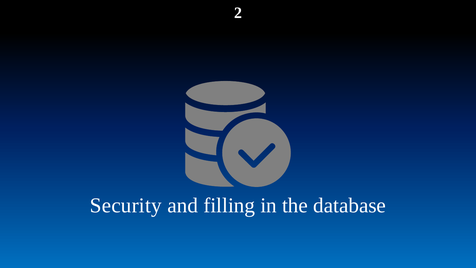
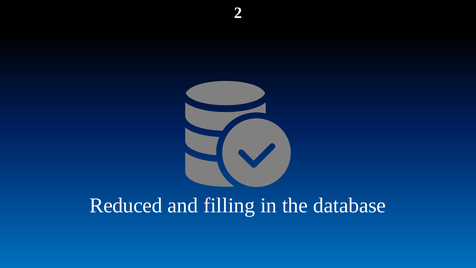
Security: Security -> Reduced
